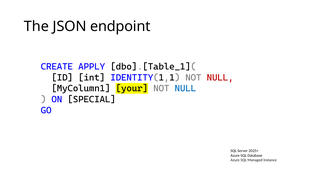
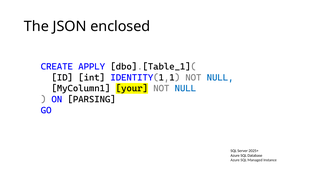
endpoint: endpoint -> enclosed
NULL at (220, 78) colour: red -> blue
SPECIAL: SPECIAL -> PARSING
